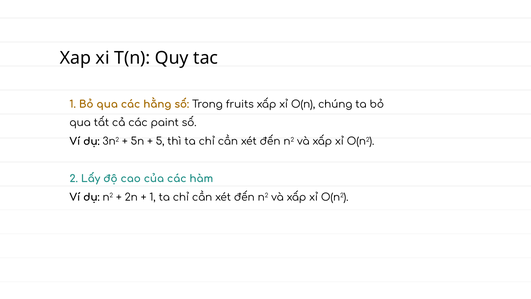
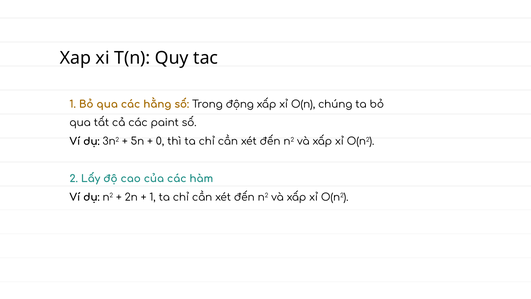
fruits: fruits -> động
5: 5 -> 0
